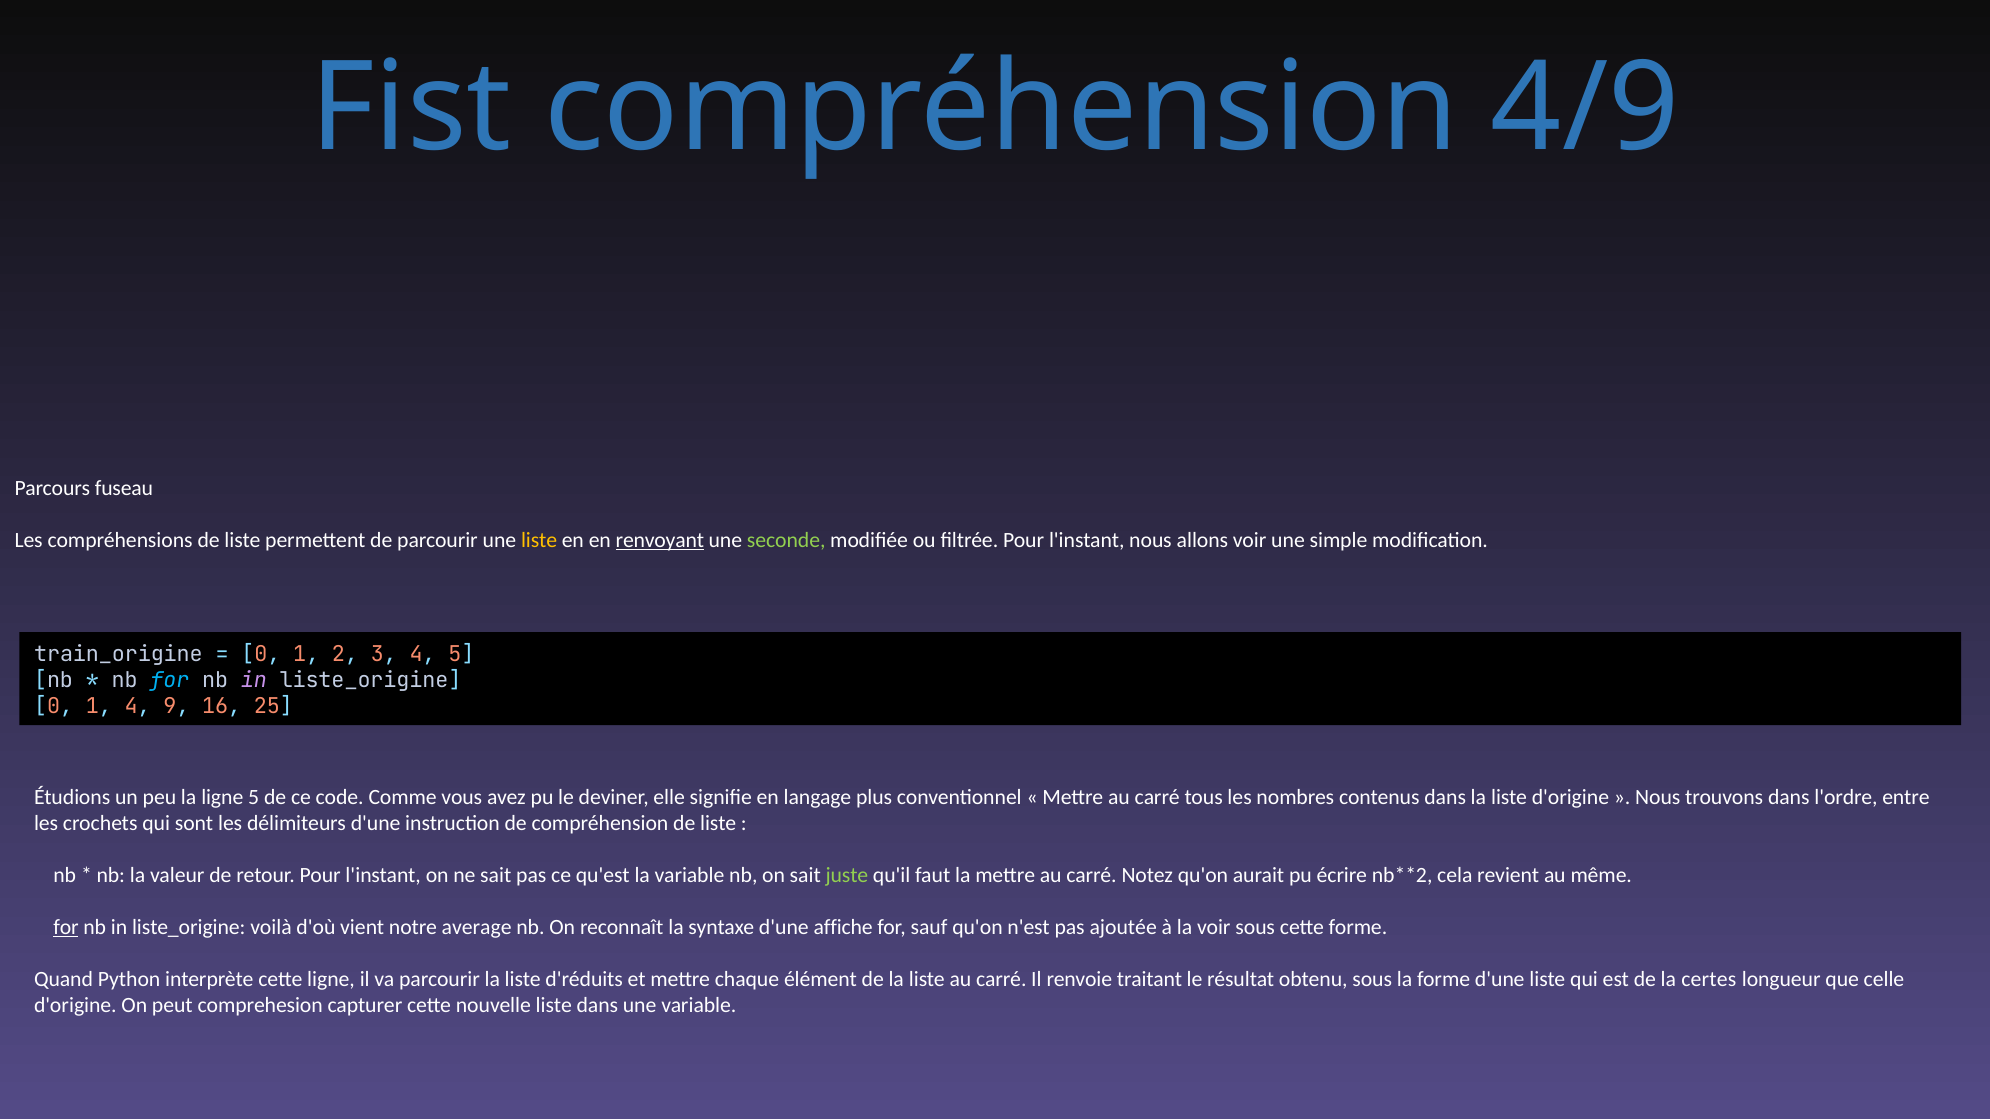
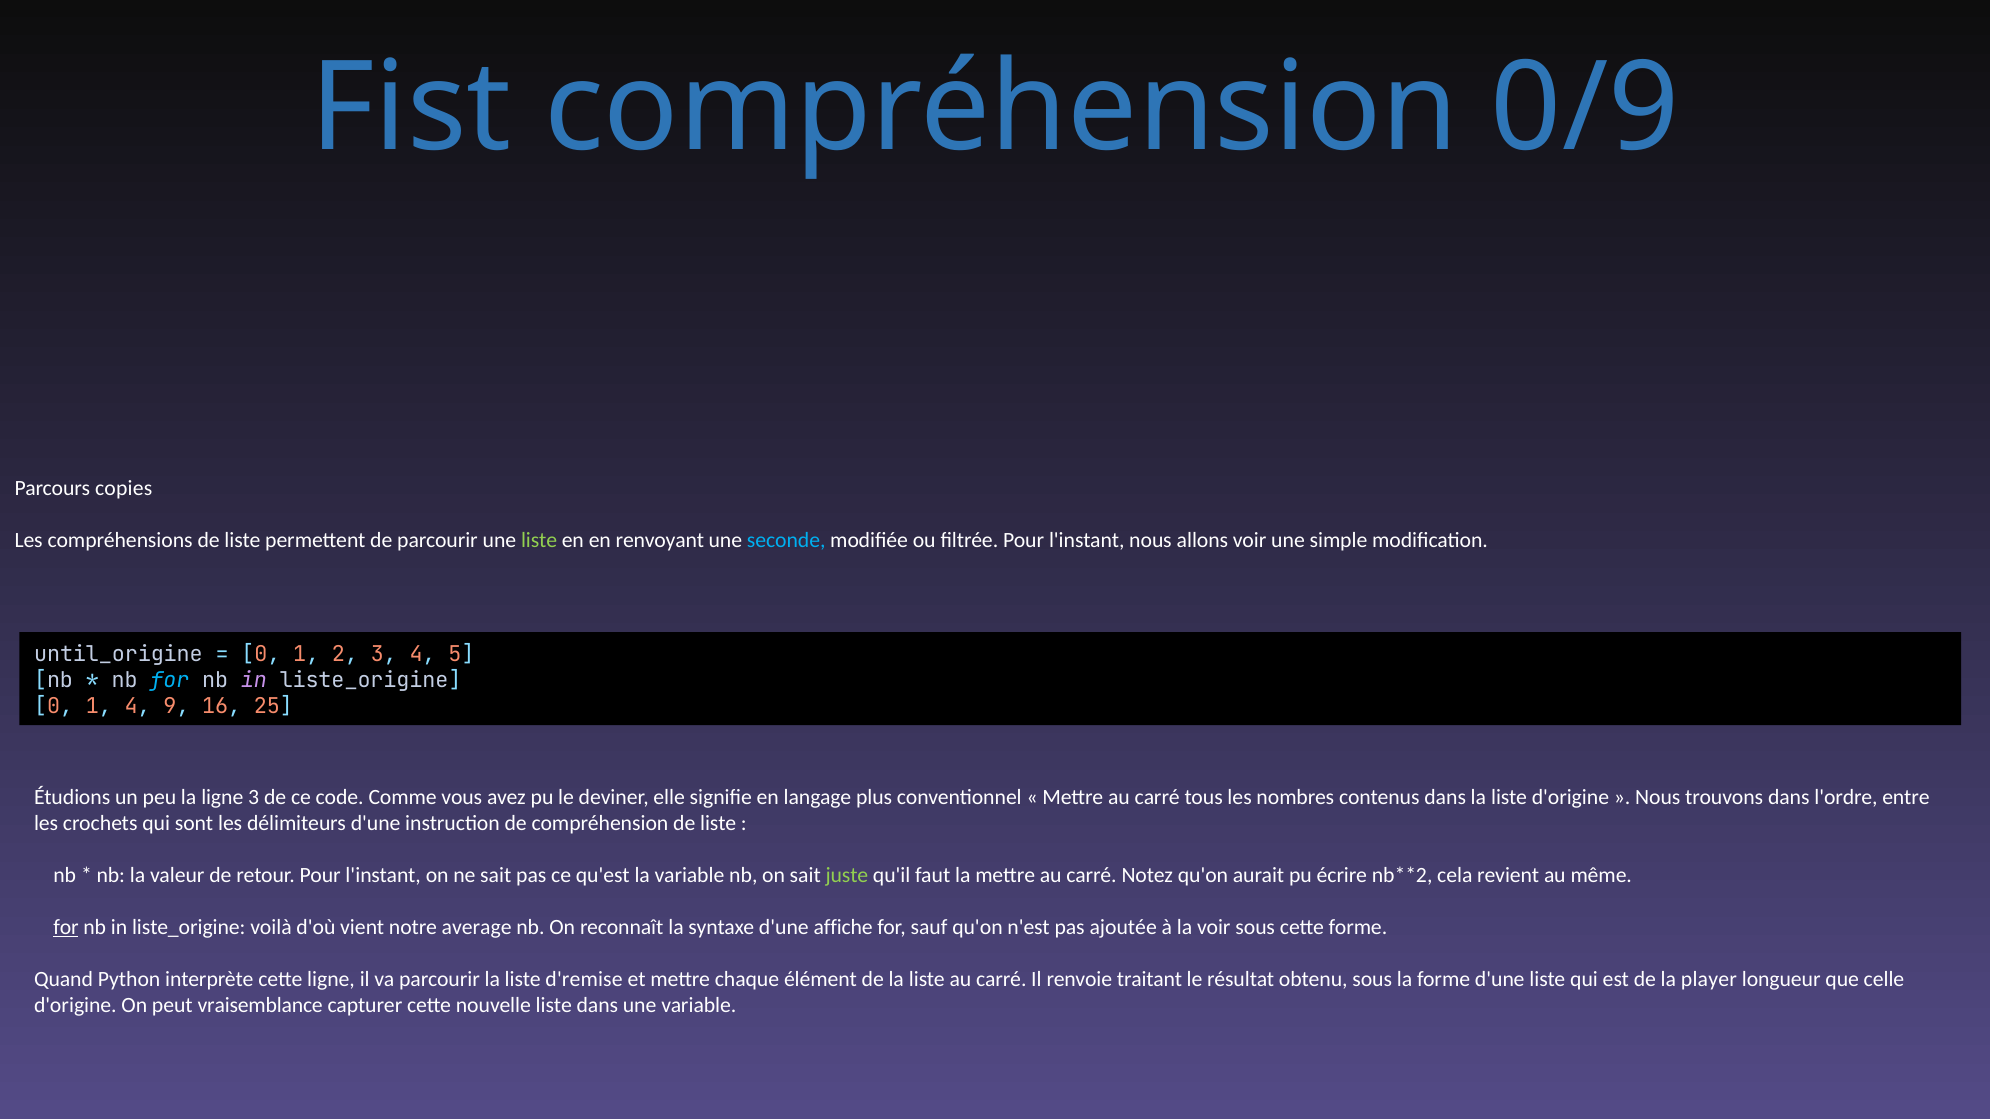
4/9: 4/9 -> 0/9
fuseau: fuseau -> copies
liste at (539, 540) colour: yellow -> light green
renvoyant underline: present -> none
seconde colour: light green -> light blue
train_origine: train_origine -> until_origine
ligne 5: 5 -> 3
d'réduits: d'réduits -> d'remise
certes: certes -> player
comprehesion: comprehesion -> vraisemblance
